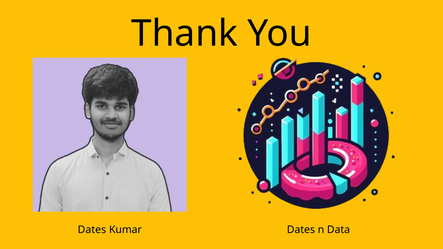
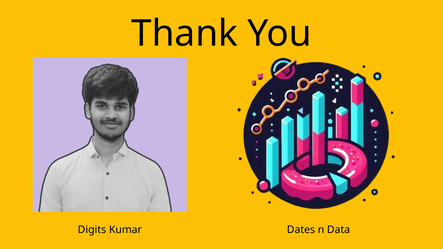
Dates at (92, 230): Dates -> Digits
